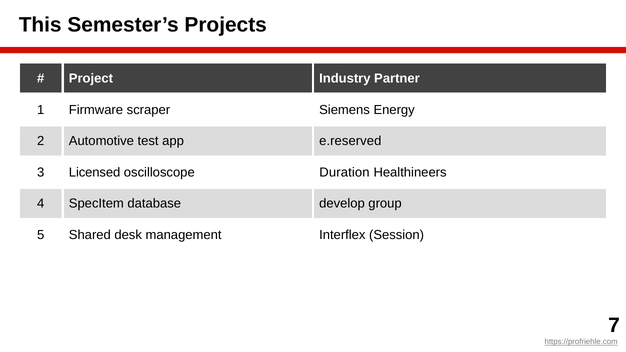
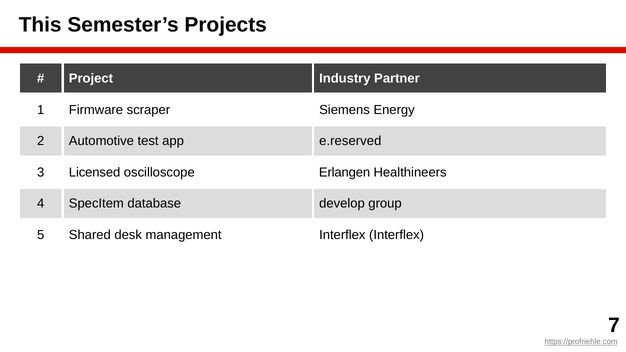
Duration: Duration -> Erlangen
Interflex Session: Session -> Interflex
